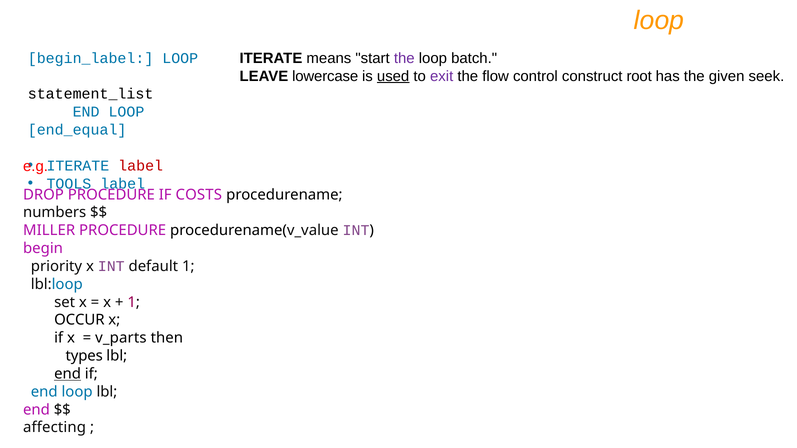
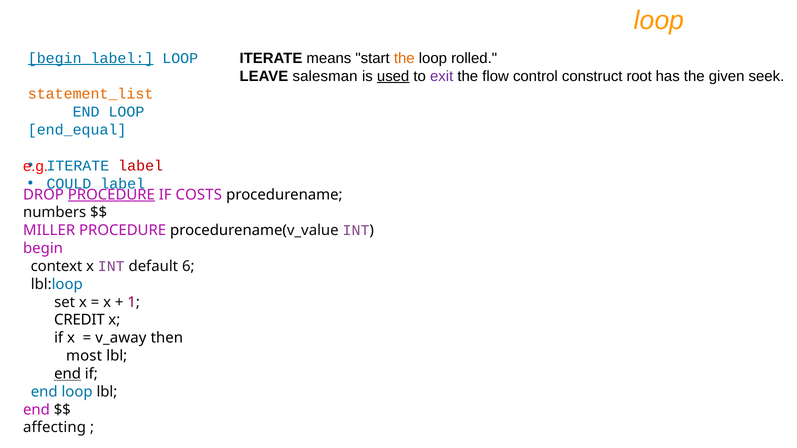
the at (404, 58) colour: purple -> orange
batch: batch -> rolled
begin_label underline: none -> present
lowercase: lowercase -> salesman
statement_list colour: black -> orange
TOOLS: TOOLS -> COULD
PROCEDURE at (111, 195) underline: none -> present
priority: priority -> context
default 1: 1 -> 6
OCCUR: OCCUR -> CREDIT
v_parts: v_parts -> v_away
types: types -> most
